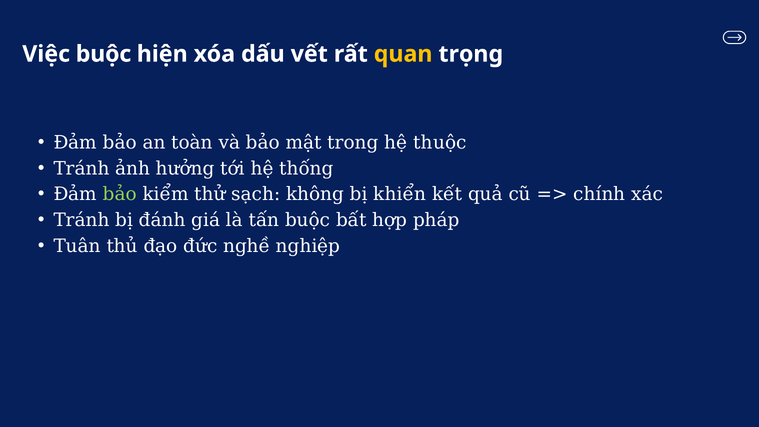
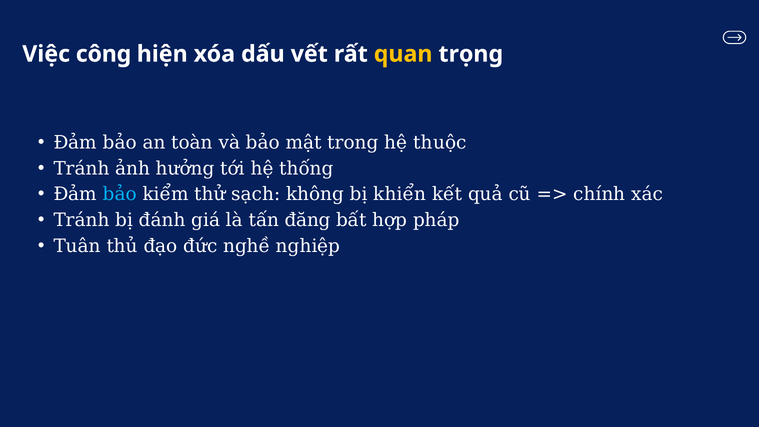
Việc buộc: buộc -> công
bảo at (120, 194) colour: light green -> light blue
tấn buộc: buộc -> đăng
